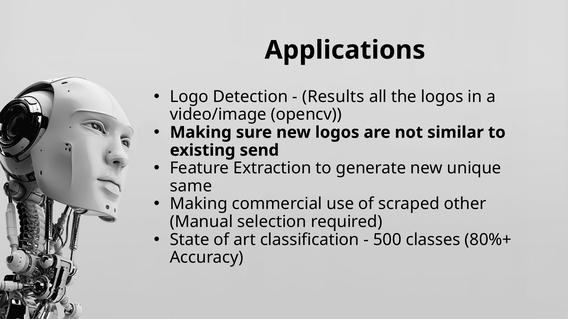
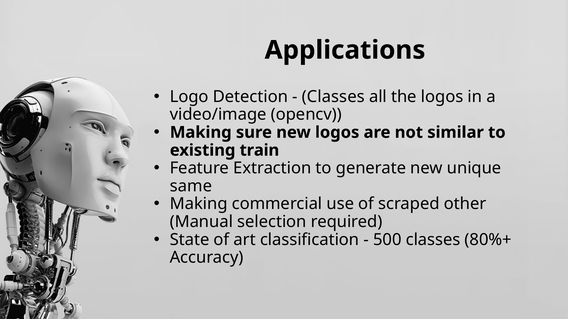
Results at (333, 97): Results -> Classes
send: send -> train
